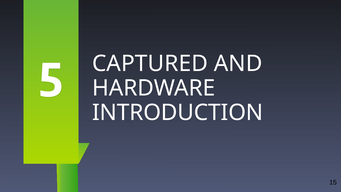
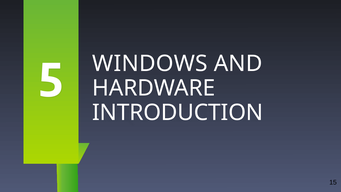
CAPTURED: CAPTURED -> WINDOWS
